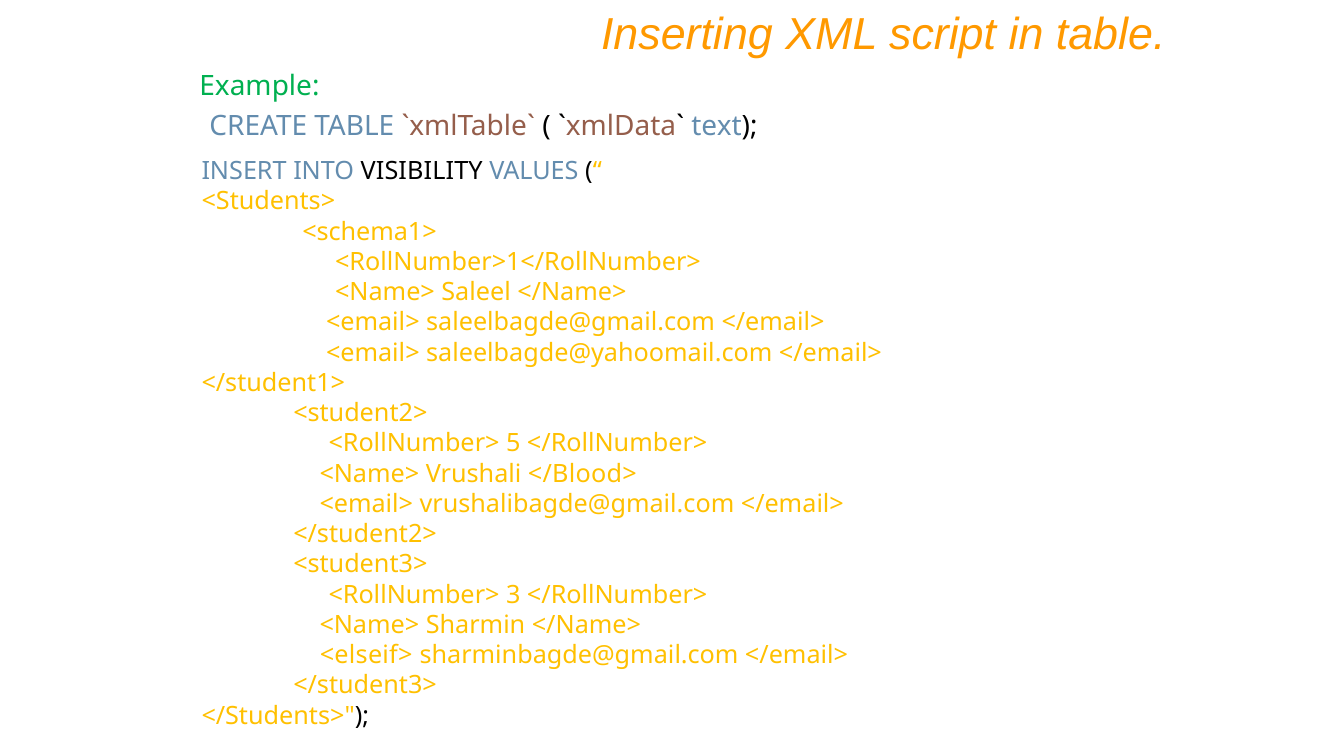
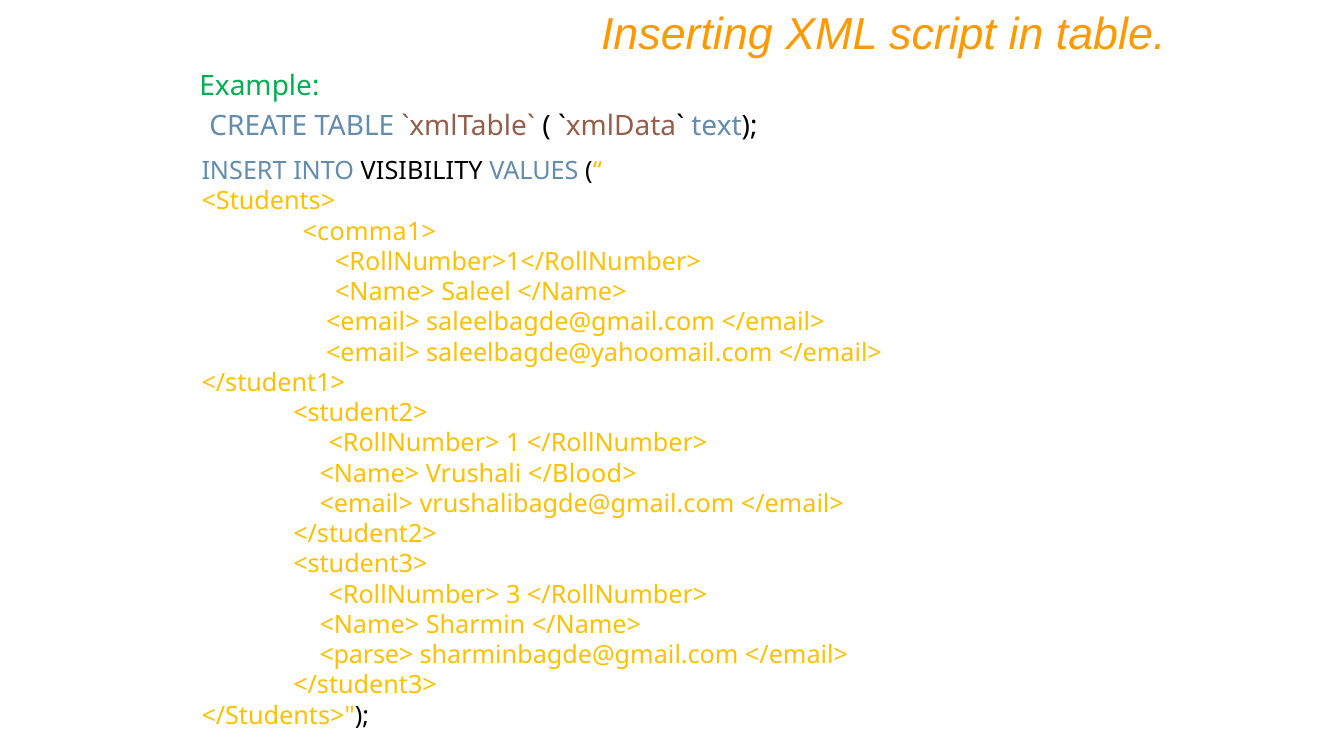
<schema1>: <schema1> -> <comma1>
5: 5 -> 1
<elseif>: <elseif> -> <parse>
